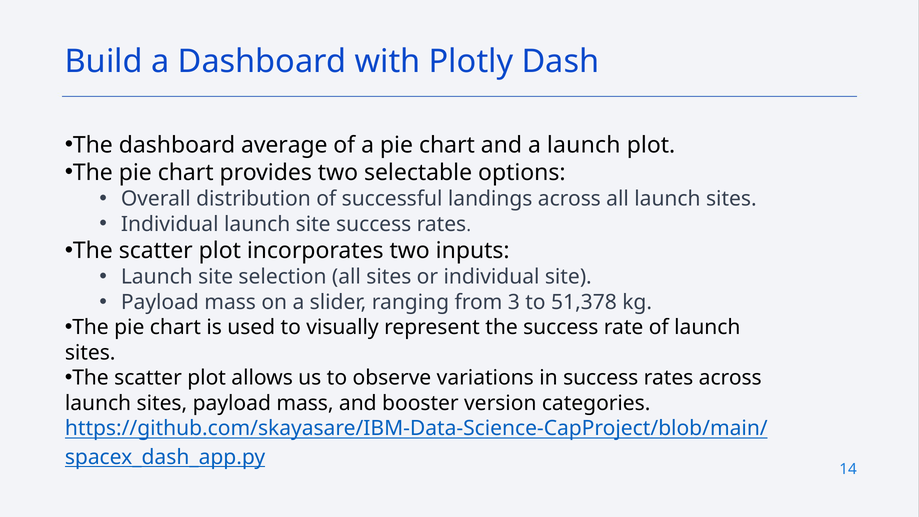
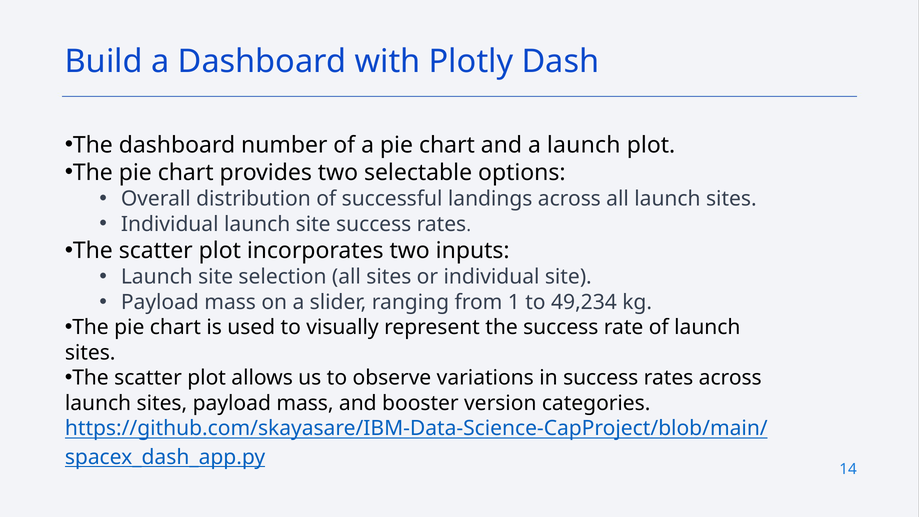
average: average -> number
3: 3 -> 1
51,378: 51,378 -> 49,234
